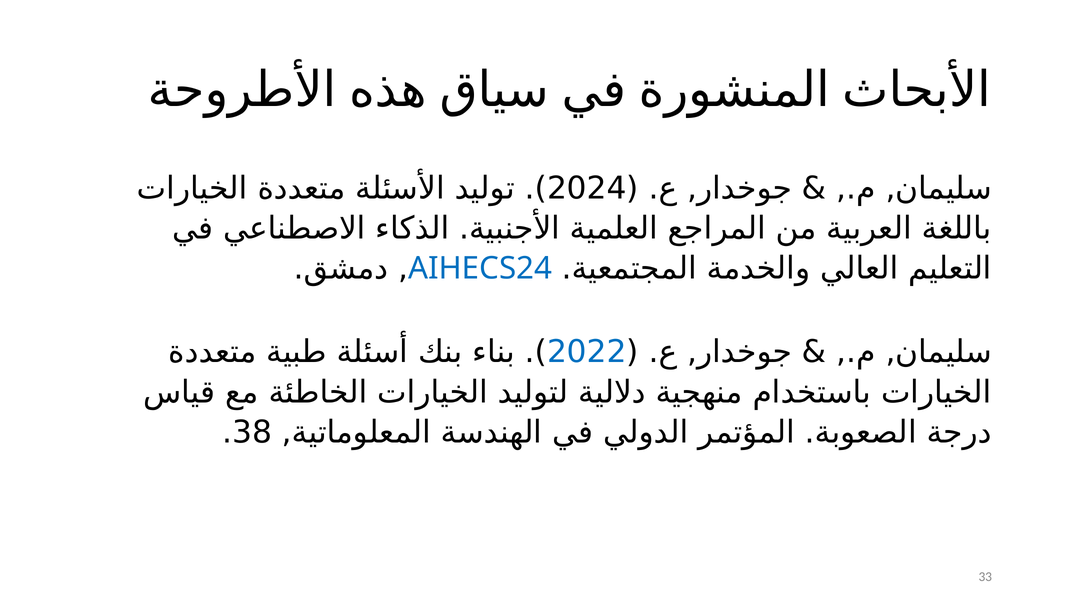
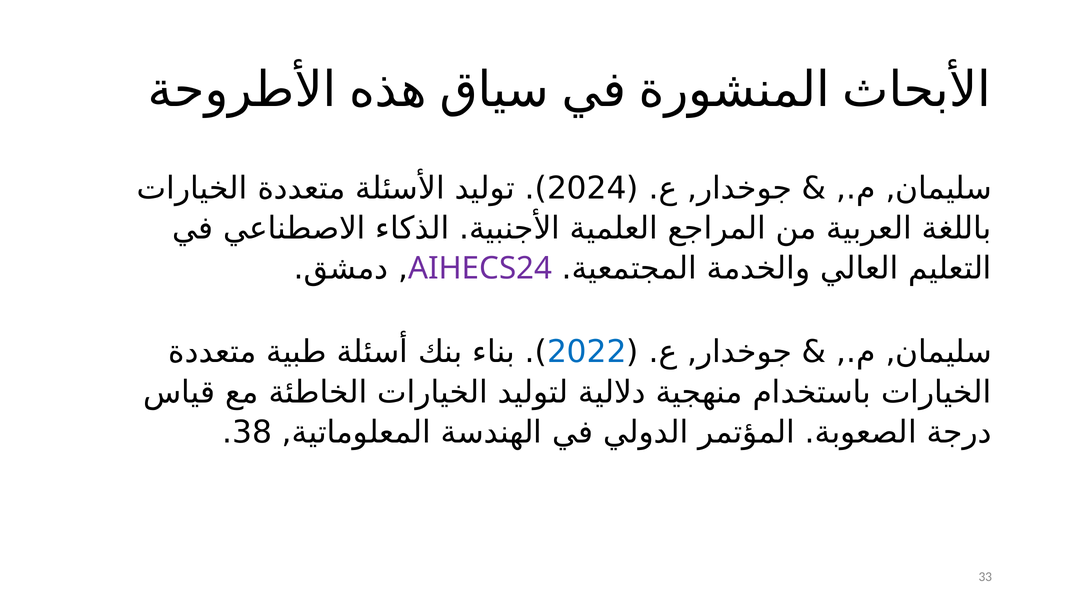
AIHECS24 colour: blue -> purple
